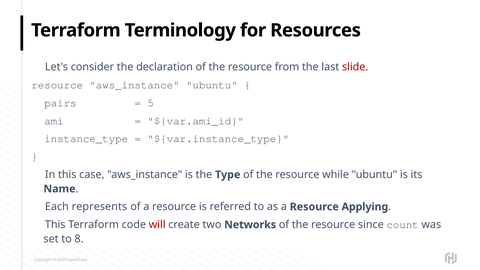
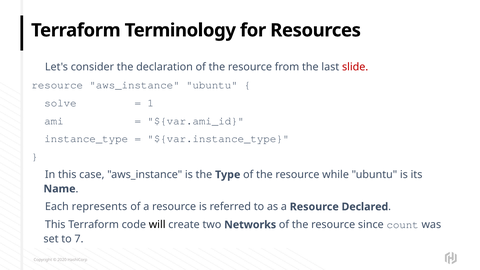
pairs: pairs -> solve
5: 5 -> 1
Applying: Applying -> Declared
will colour: red -> black
8: 8 -> 7
